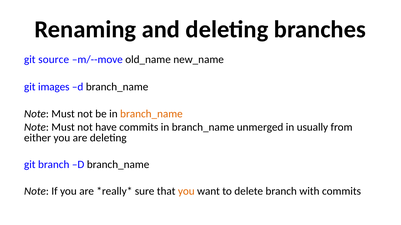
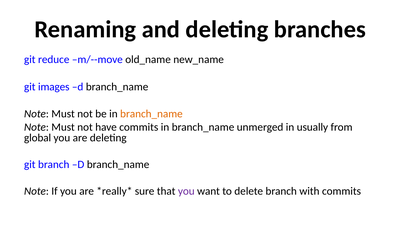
source: source -> reduce
either: either -> global
you at (186, 192) colour: orange -> purple
